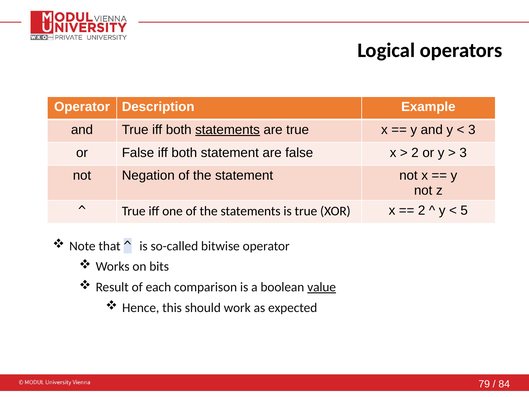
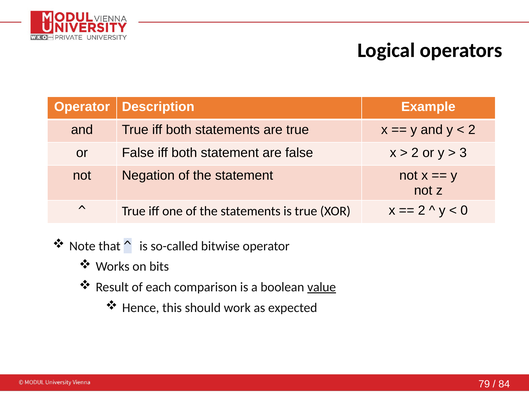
statements at (228, 130) underline: present -> none
3 at (472, 130): 3 -> 2
5: 5 -> 0
